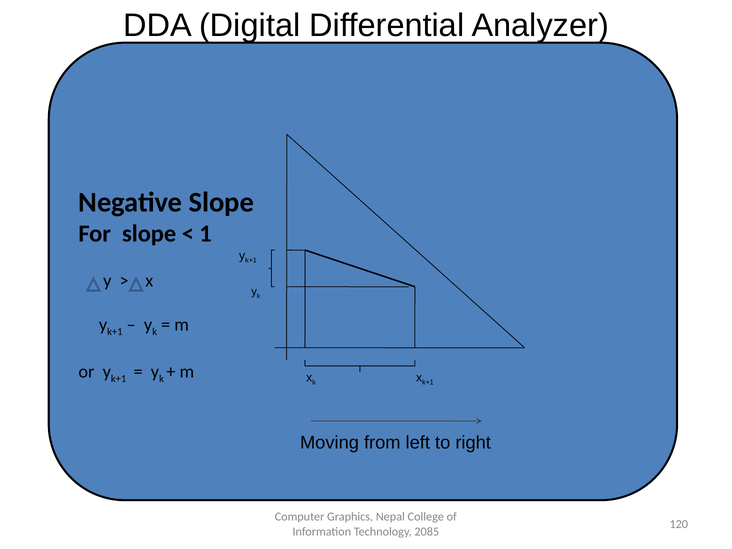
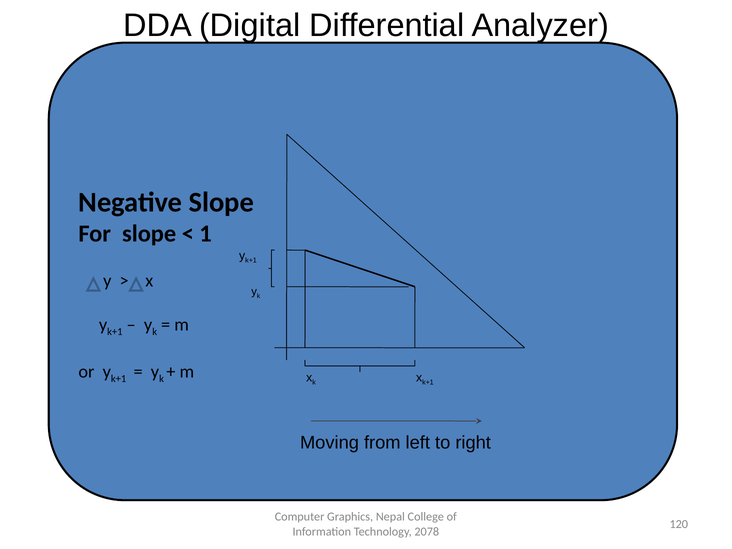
2085: 2085 -> 2078
